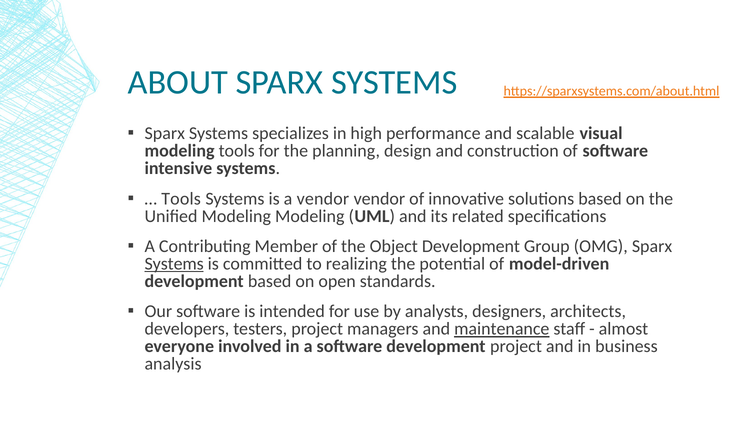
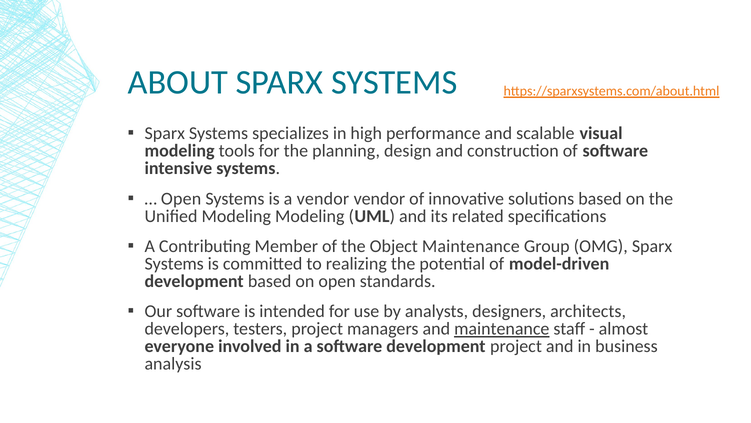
Tools at (181, 198): Tools -> Open
Object Development: Development -> Maintenance
Systems at (174, 263) underline: present -> none
